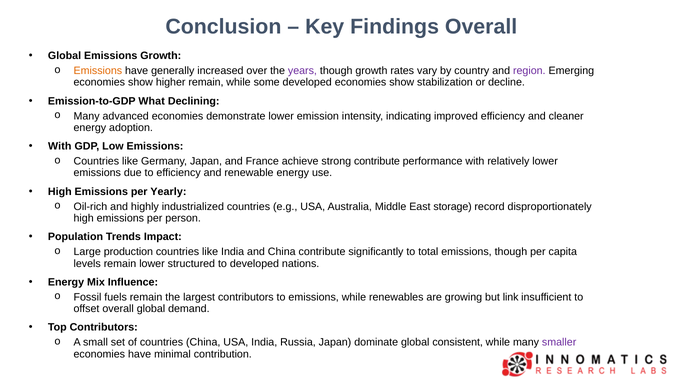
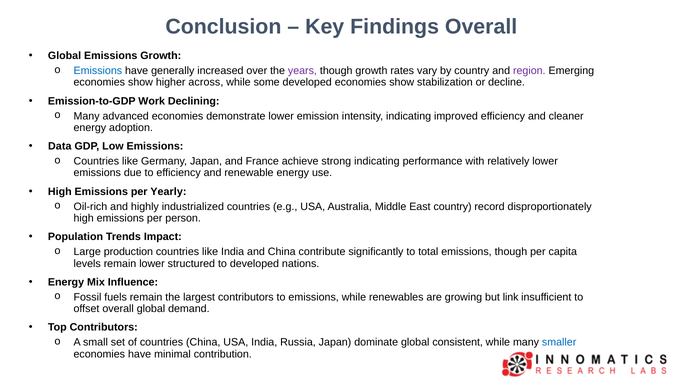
Emissions at (98, 71) colour: orange -> blue
higher remain: remain -> across
What: What -> Work
With at (60, 146): With -> Data
strong contribute: contribute -> indicating
East storage: storage -> country
smaller colour: purple -> blue
